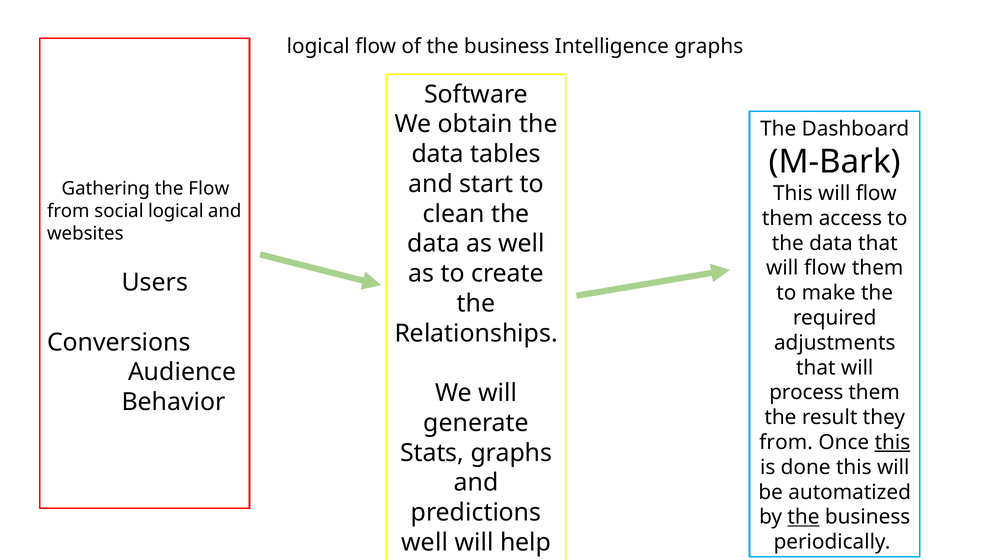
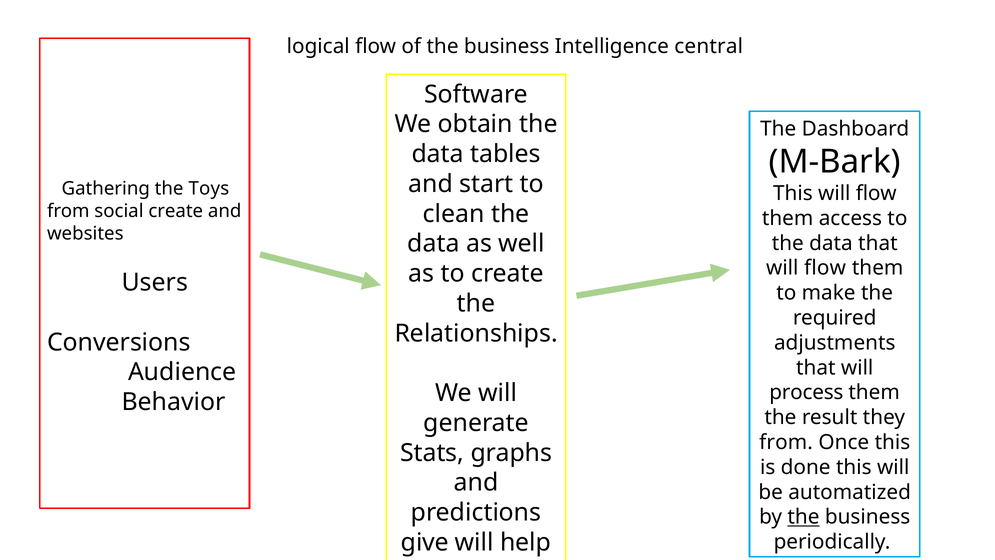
Intelligence graphs: graphs -> central
the Flow: Flow -> Toys
social logical: logical -> create
this at (892, 442) underline: present -> none
well at (425, 542): well -> give
